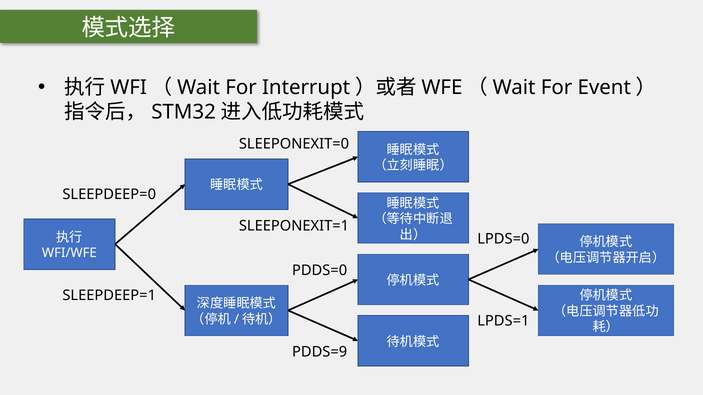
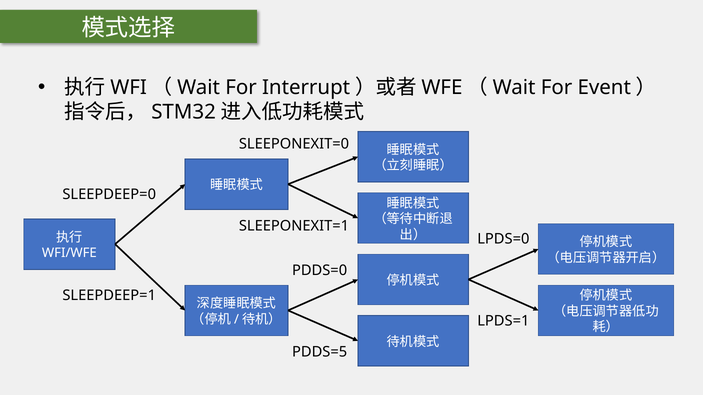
PDDS=9: PDDS=9 -> PDDS=5
